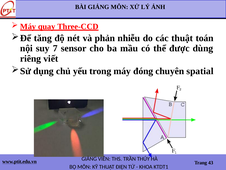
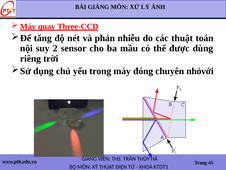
7: 7 -> 2
viết: viết -> trời
spatial: spatial -> nhỏvới
